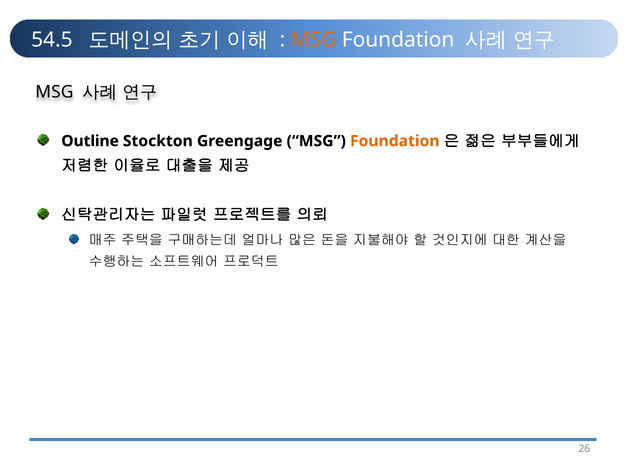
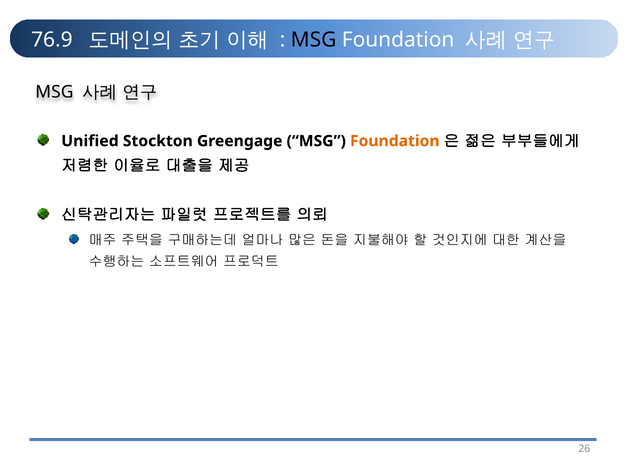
54.5: 54.5 -> 76.9
MSG at (314, 40) colour: orange -> black
Outline: Outline -> Unified
